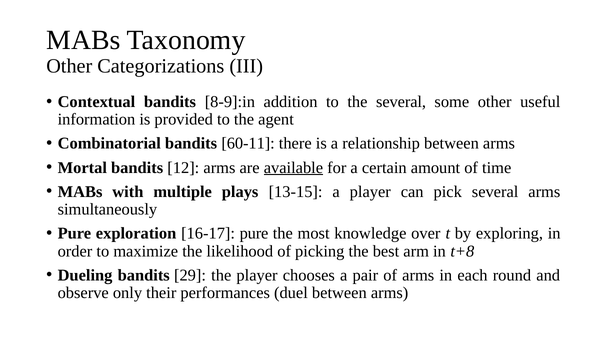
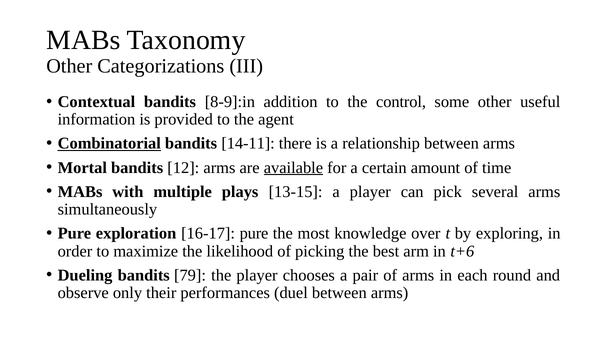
the several: several -> control
Combinatorial underline: none -> present
60-11: 60-11 -> 14-11
t+8: t+8 -> t+6
29: 29 -> 79
